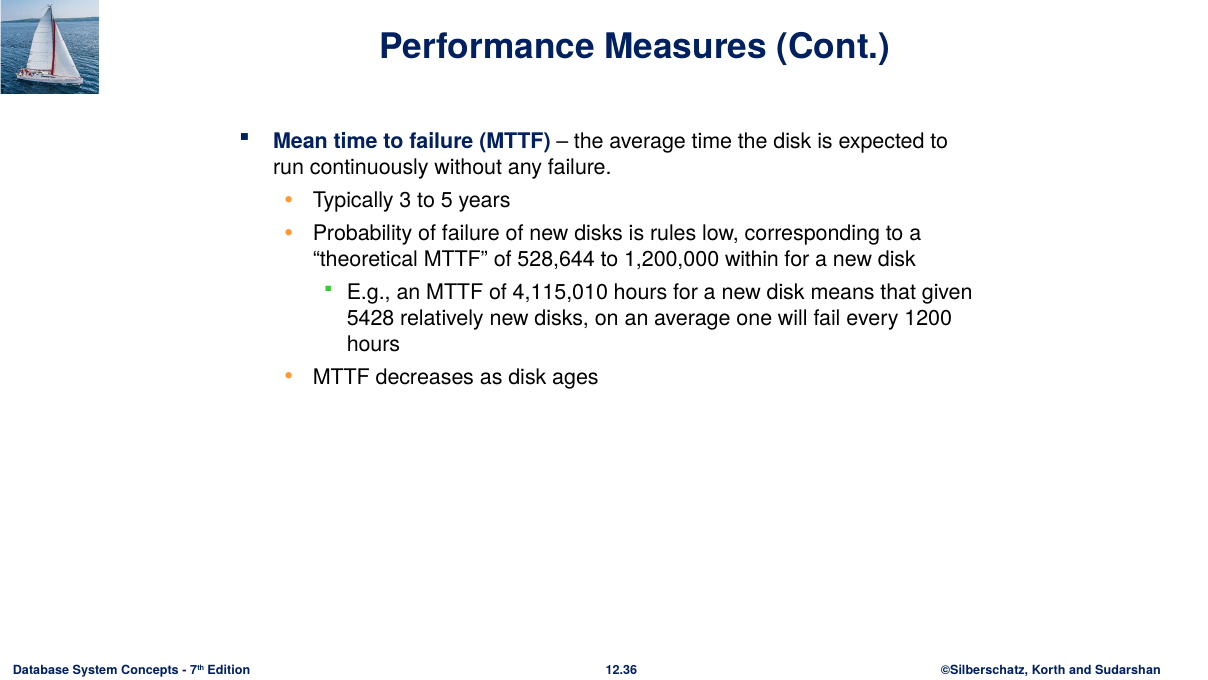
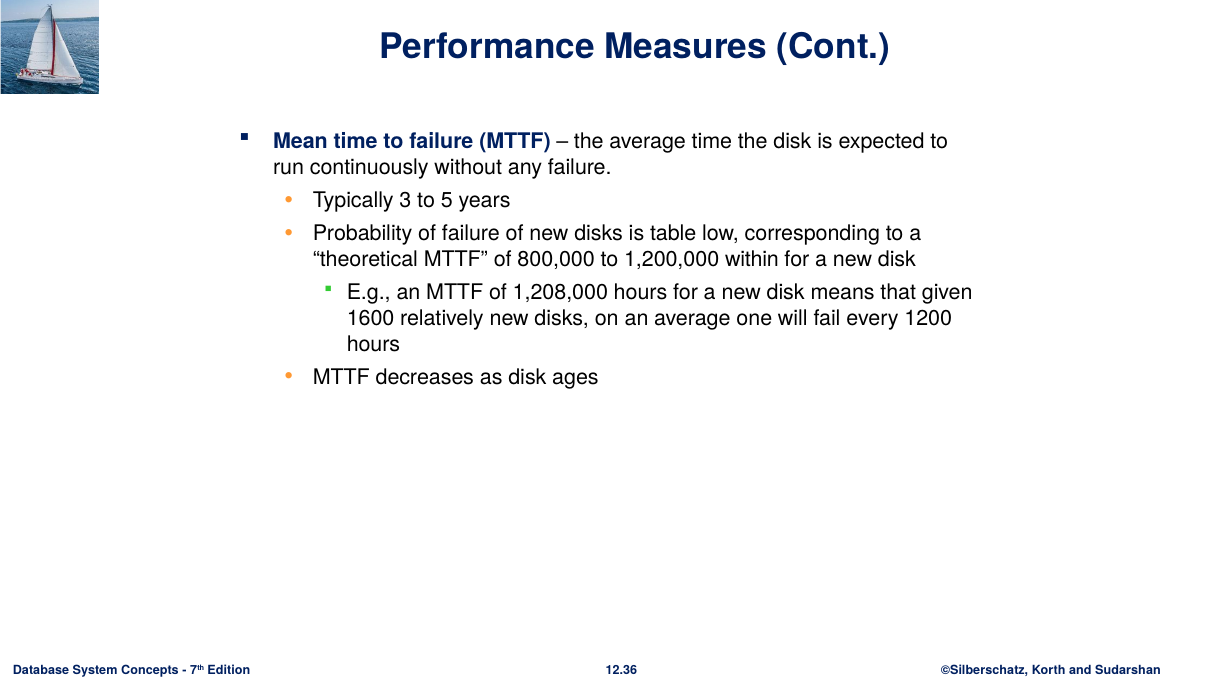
rules: rules -> table
528,644: 528,644 -> 800,000
4,115,010: 4,115,010 -> 1,208,000
5428: 5428 -> 1600
